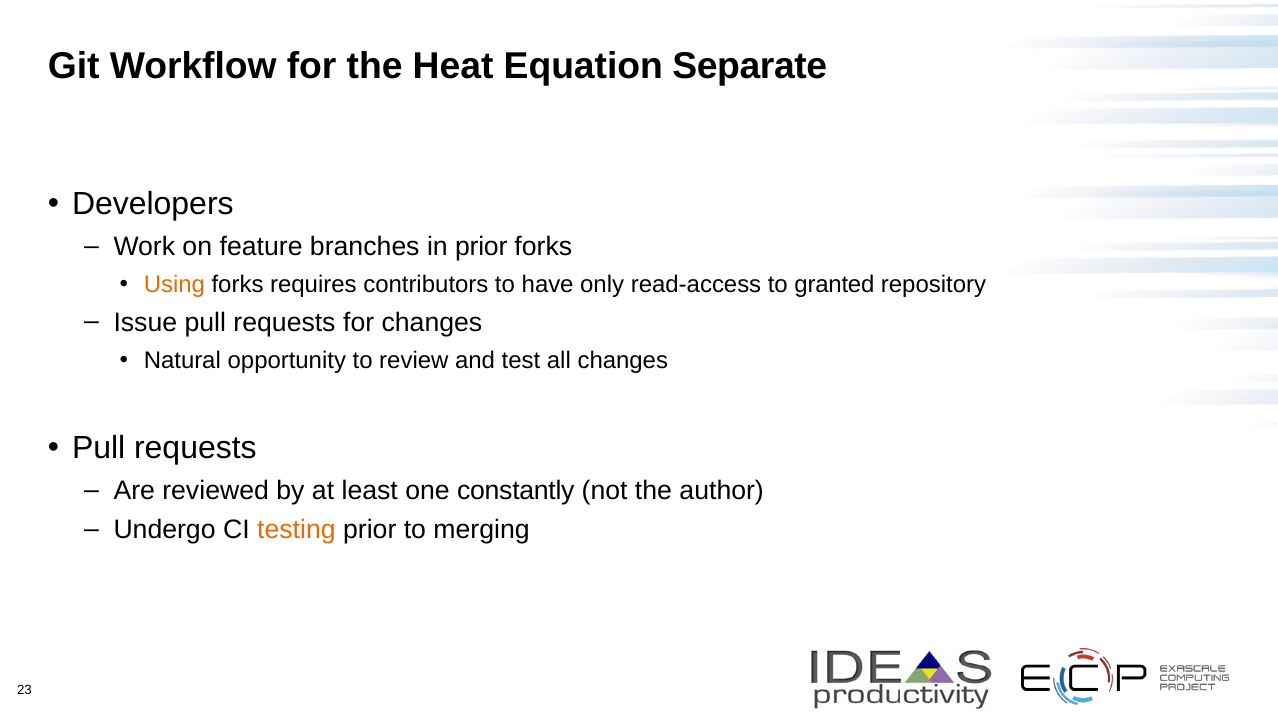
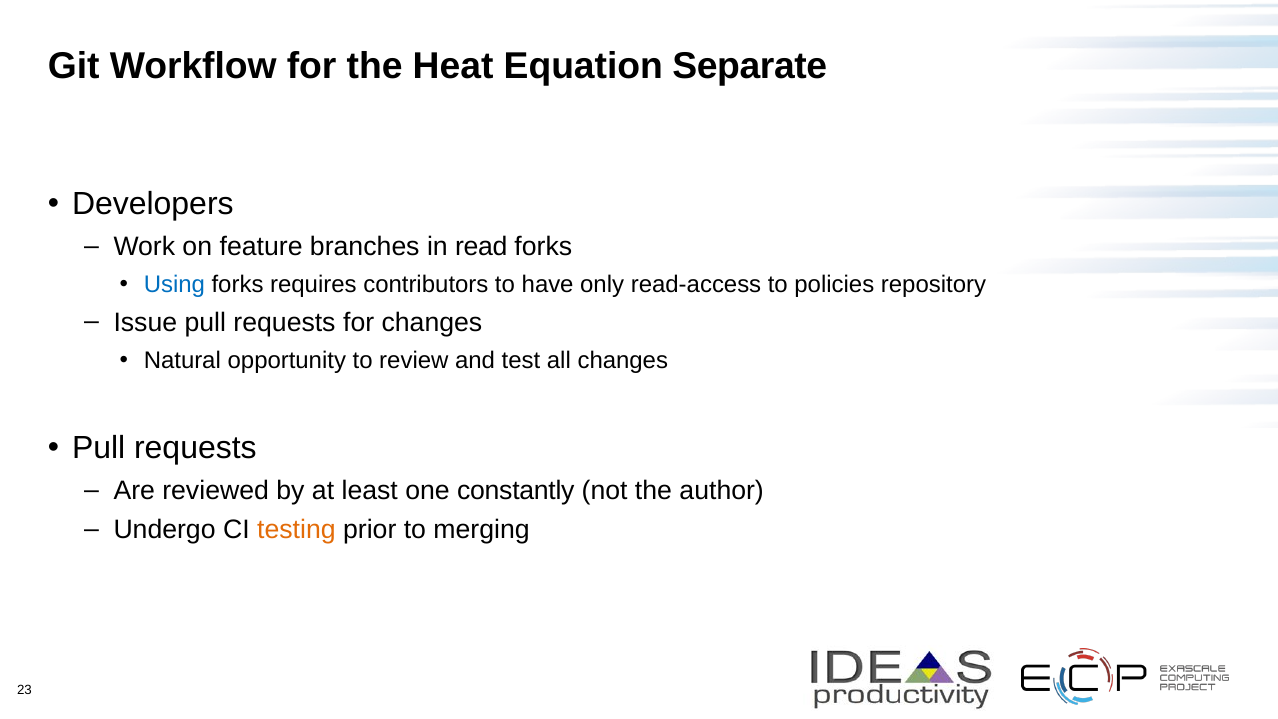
in prior: prior -> read
Using colour: orange -> blue
granted: granted -> policies
